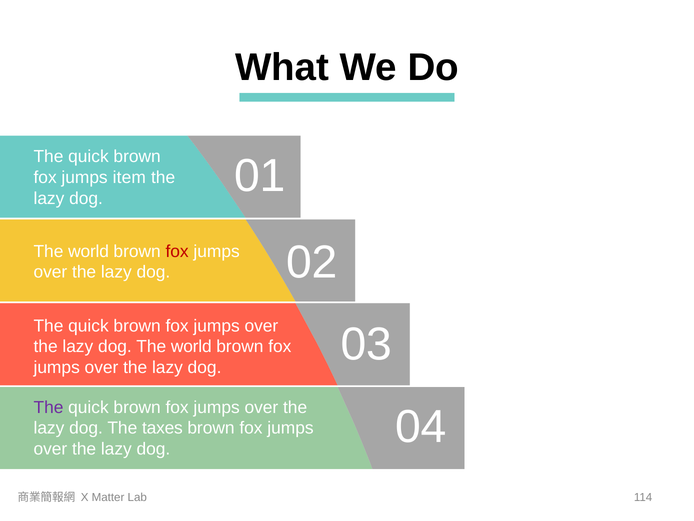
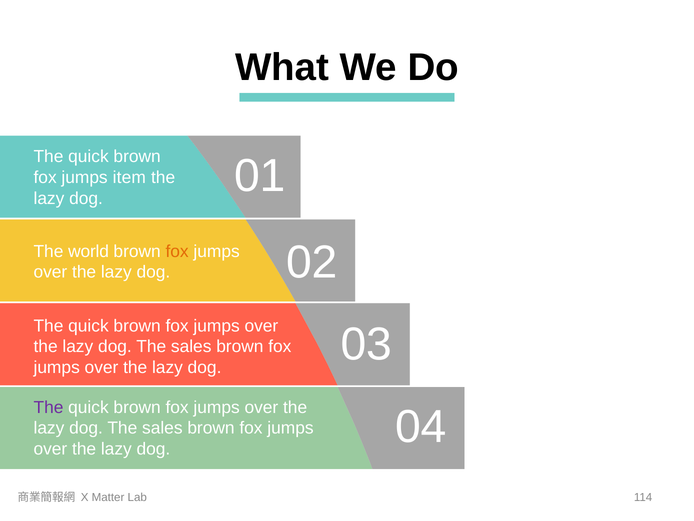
fox at (177, 251) colour: red -> orange
world at (191, 346): world -> sales
taxes at (162, 428): taxes -> sales
